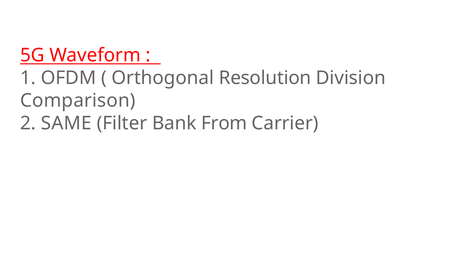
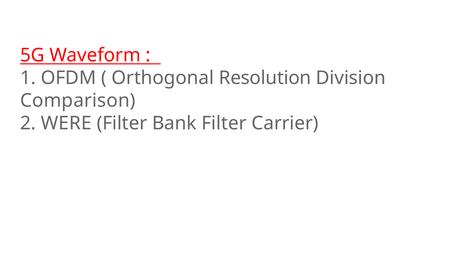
SAME: SAME -> WERE
Bank From: From -> Filter
